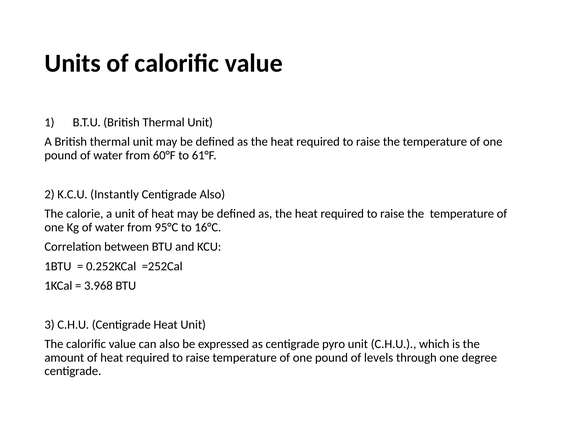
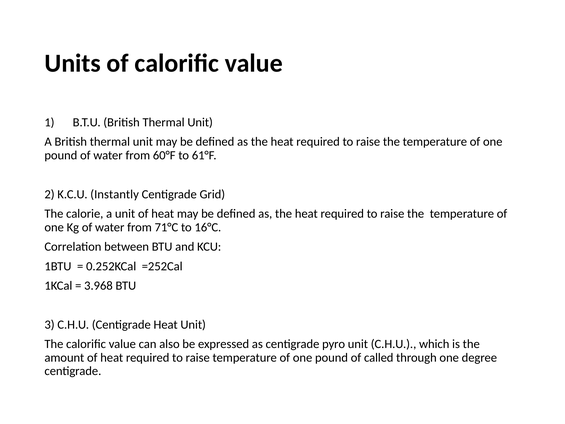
Centigrade Also: Also -> Grid
95°C: 95°C -> 71°C
levels: levels -> called
